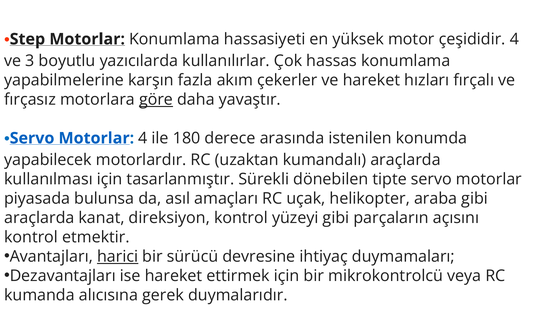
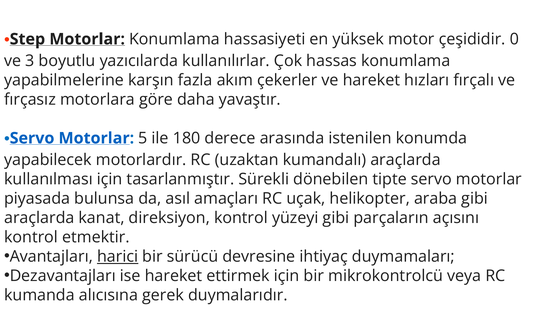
çeşididir 4: 4 -> 0
göre underline: present -> none
Motorlar 4: 4 -> 5
